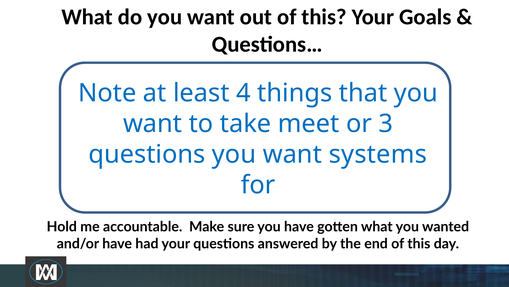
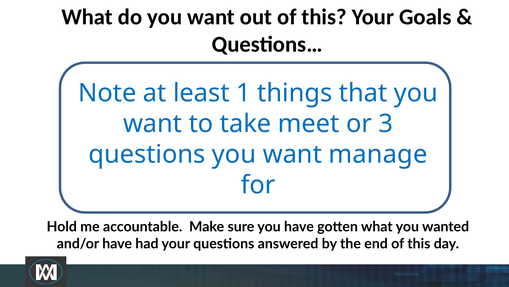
4: 4 -> 1
systems: systems -> manage
